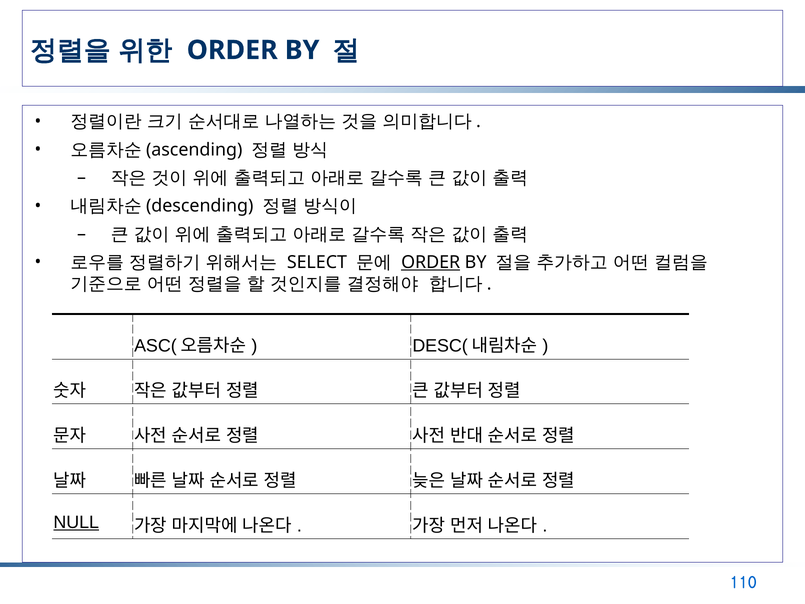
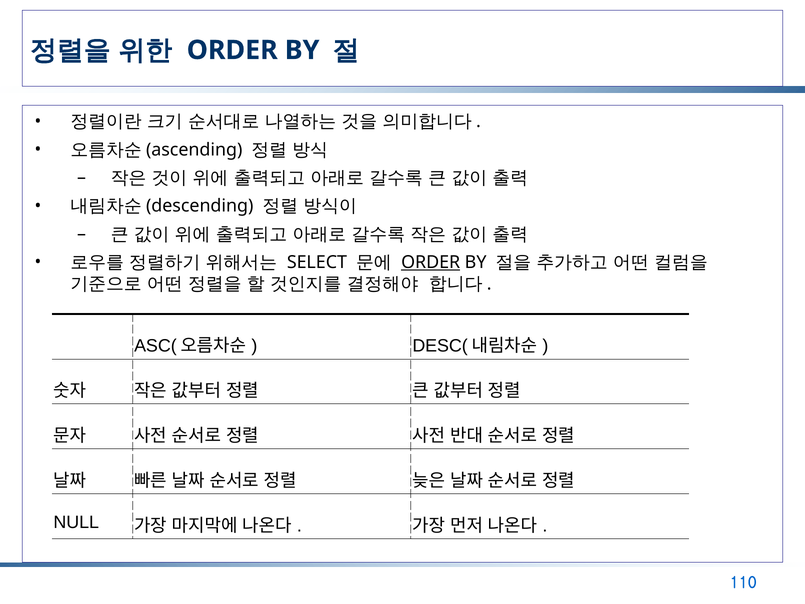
NULL underline: present -> none
